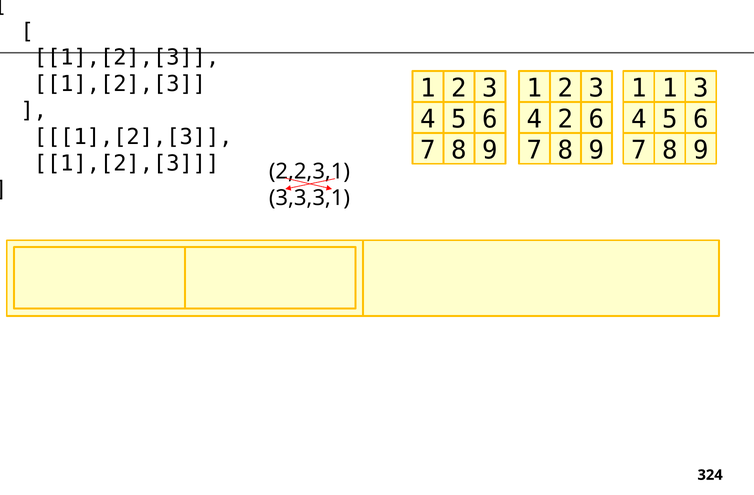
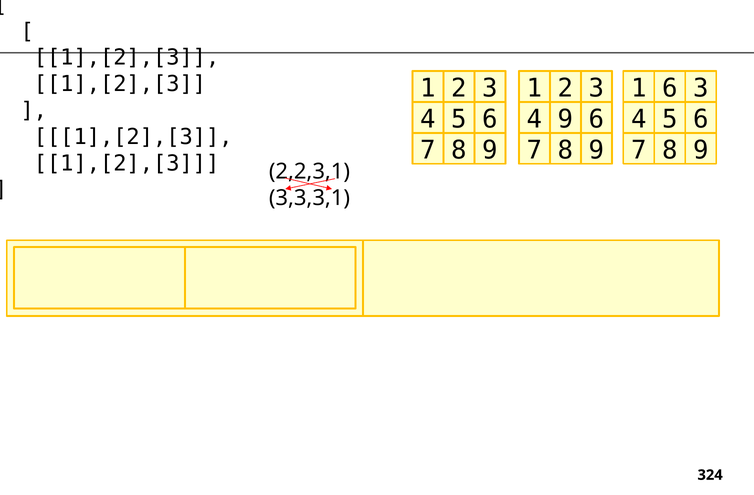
1 1: 1 -> 6
4 2: 2 -> 9
